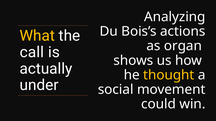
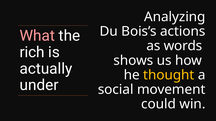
What colour: yellow -> pink
organ: organ -> words
call: call -> rich
